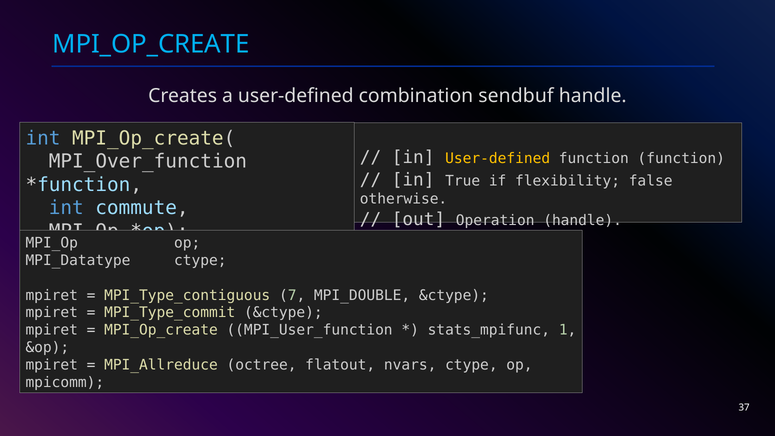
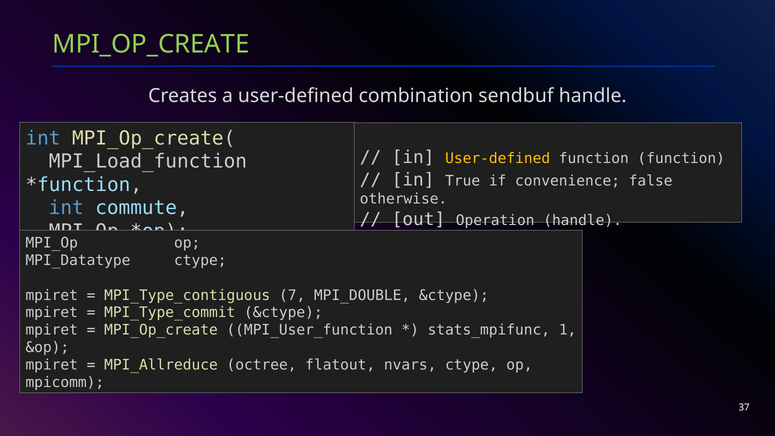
MPI_OP_CREATE at (151, 44) colour: light blue -> light green
MPI_Over_function: MPI_Over_function -> MPI_Load_function
flexibility: flexibility -> convenience
